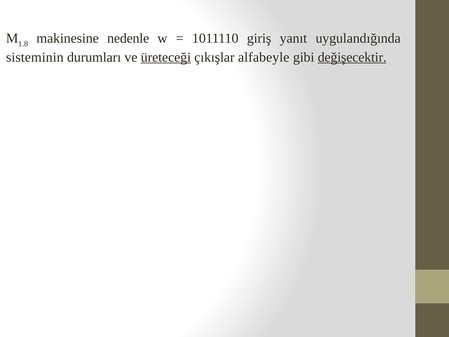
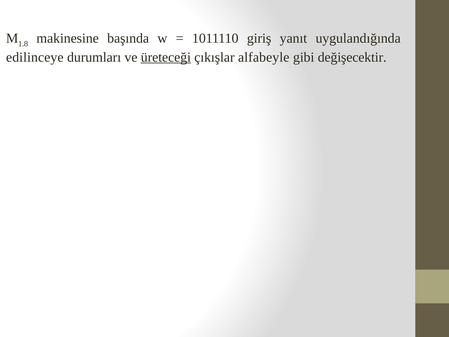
nedenle: nedenle -> başında
sisteminin: sisteminin -> edilinceye
değişecektir underline: present -> none
